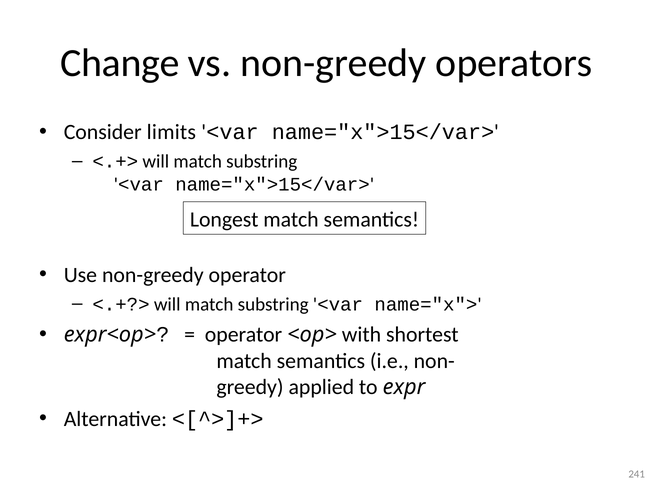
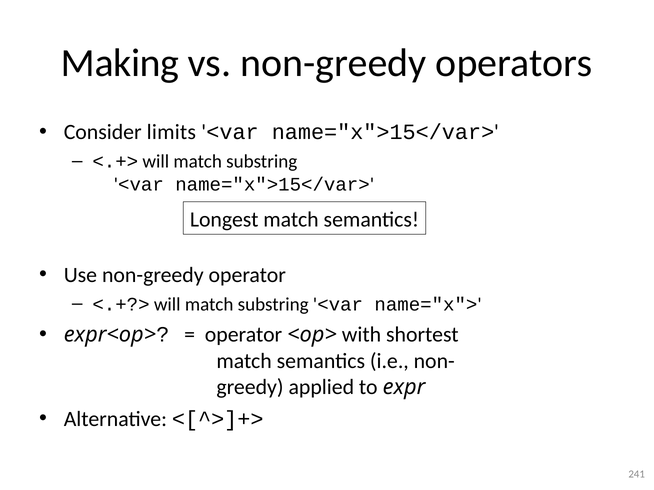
Change: Change -> Making
